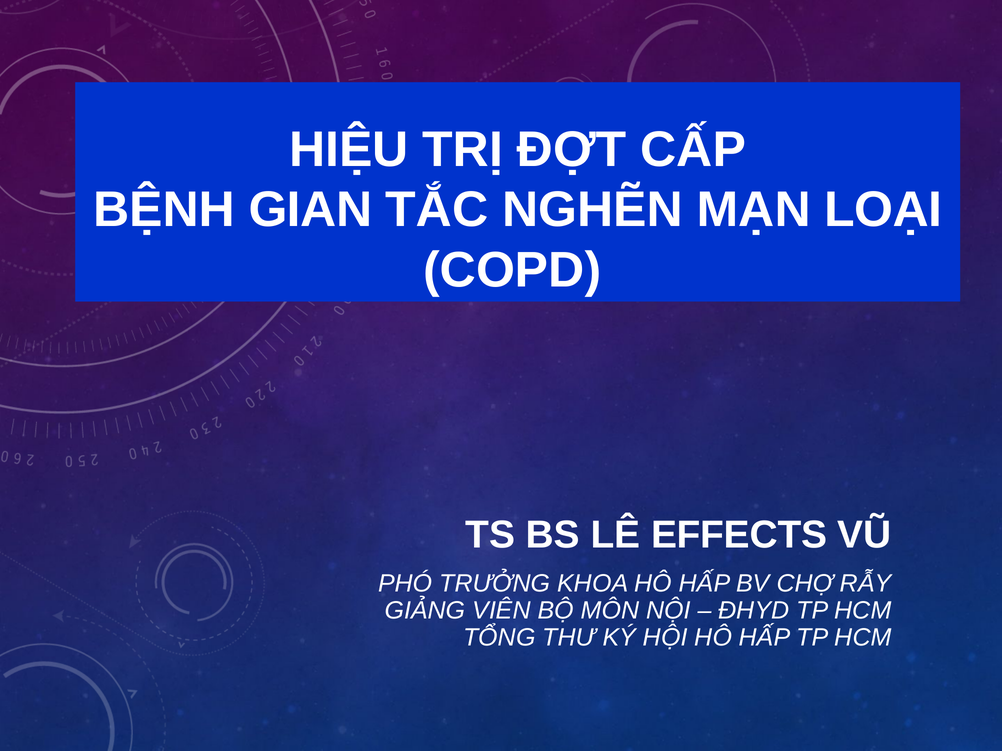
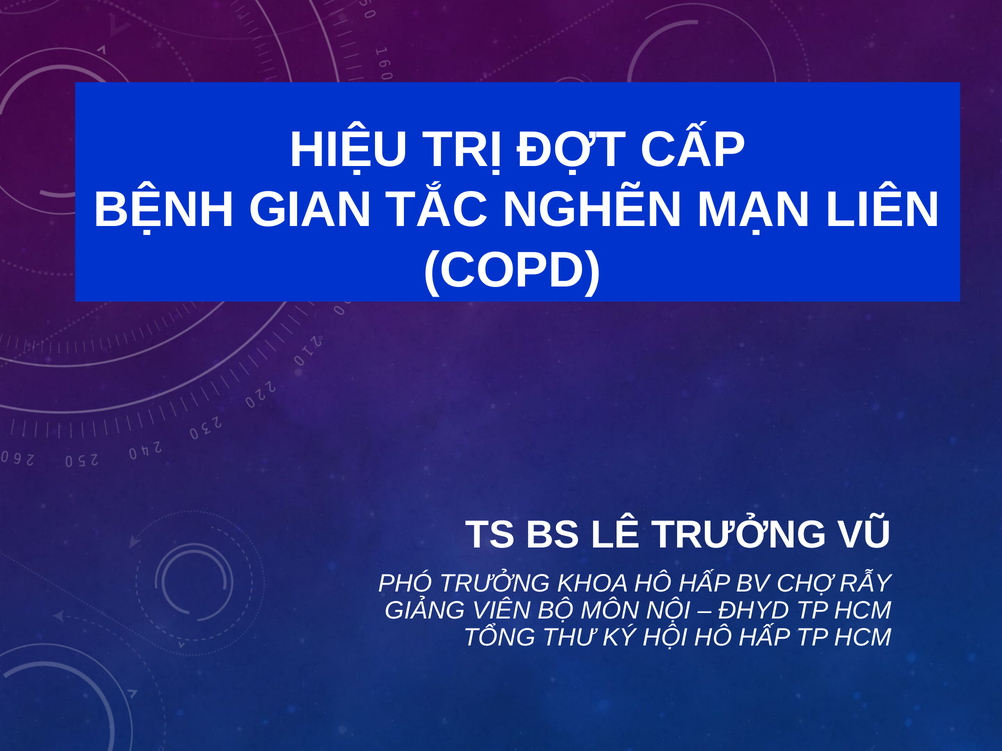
LOẠI: LOẠI -> LIÊN
LÊ EFFECTS: EFFECTS -> TRƯỞNG
